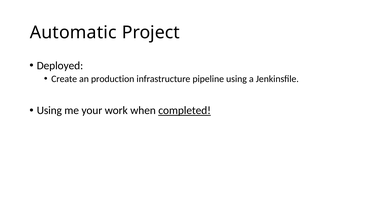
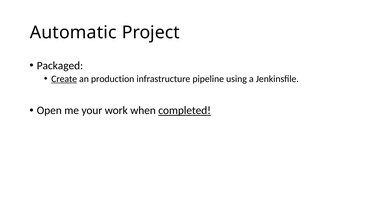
Deployed: Deployed -> Packaged
Create underline: none -> present
Using at (49, 110): Using -> Open
